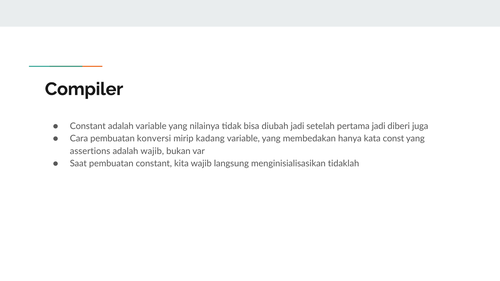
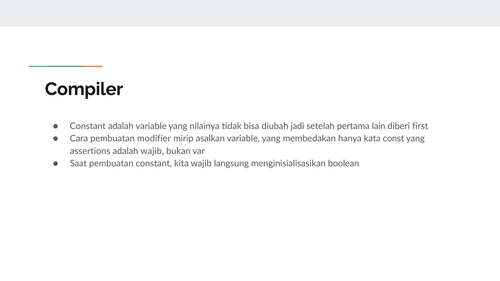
pertama jadi: jadi -> lain
juga: juga -> first
konversi: konversi -> modifier
kadang: kadang -> asalkan
tidaklah: tidaklah -> boolean
